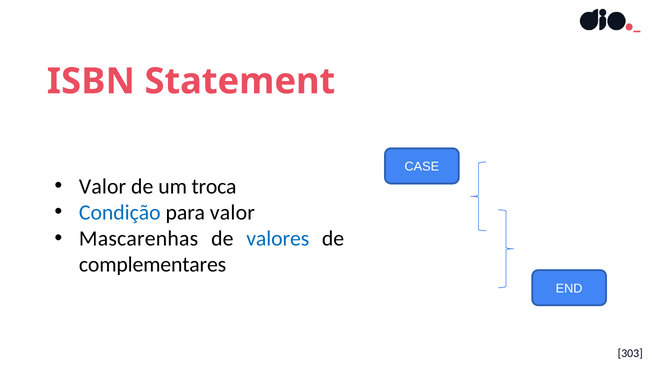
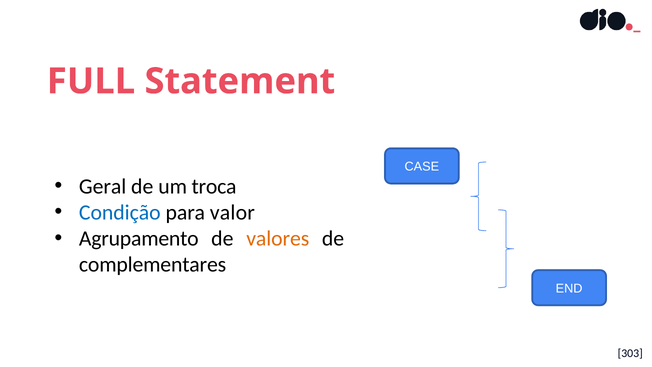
ISBN: ISBN -> FULL
Valor at (103, 186): Valor -> Geral
Mascarenhas: Mascarenhas -> Agrupamento
valores colour: blue -> orange
